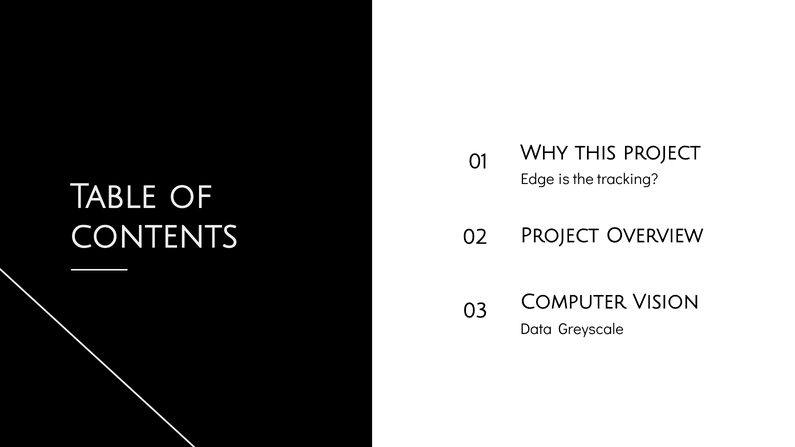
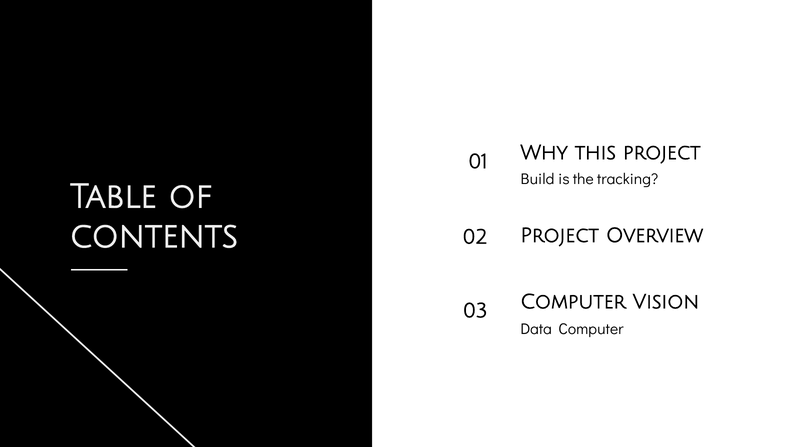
Edge: Edge -> Build
Data Greyscale: Greyscale -> Computer
